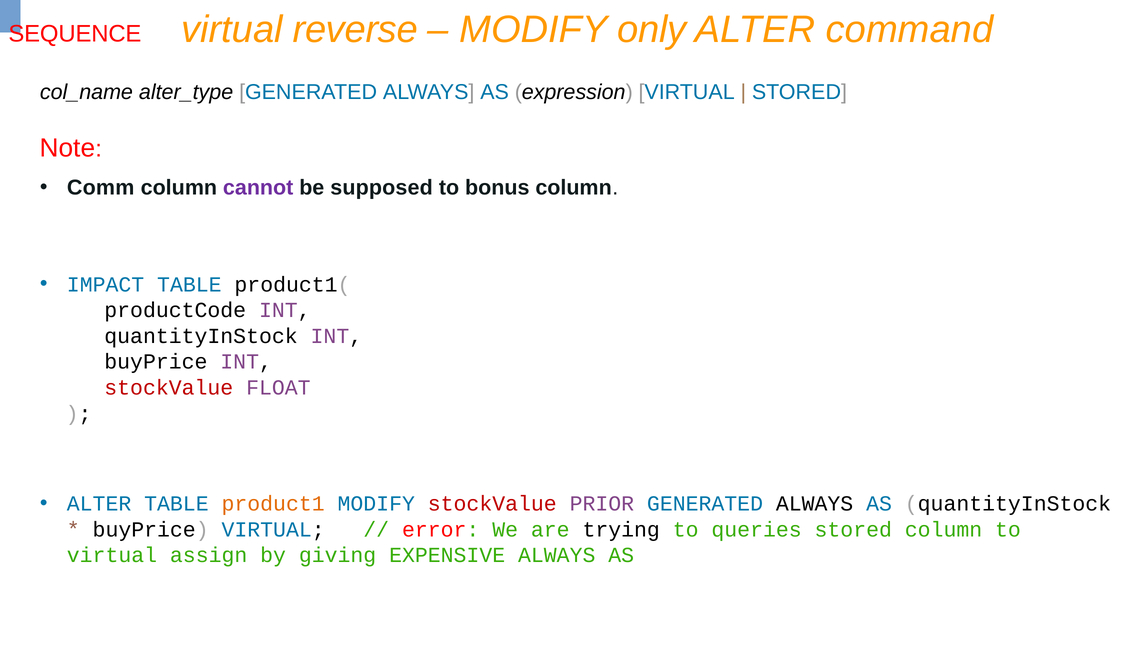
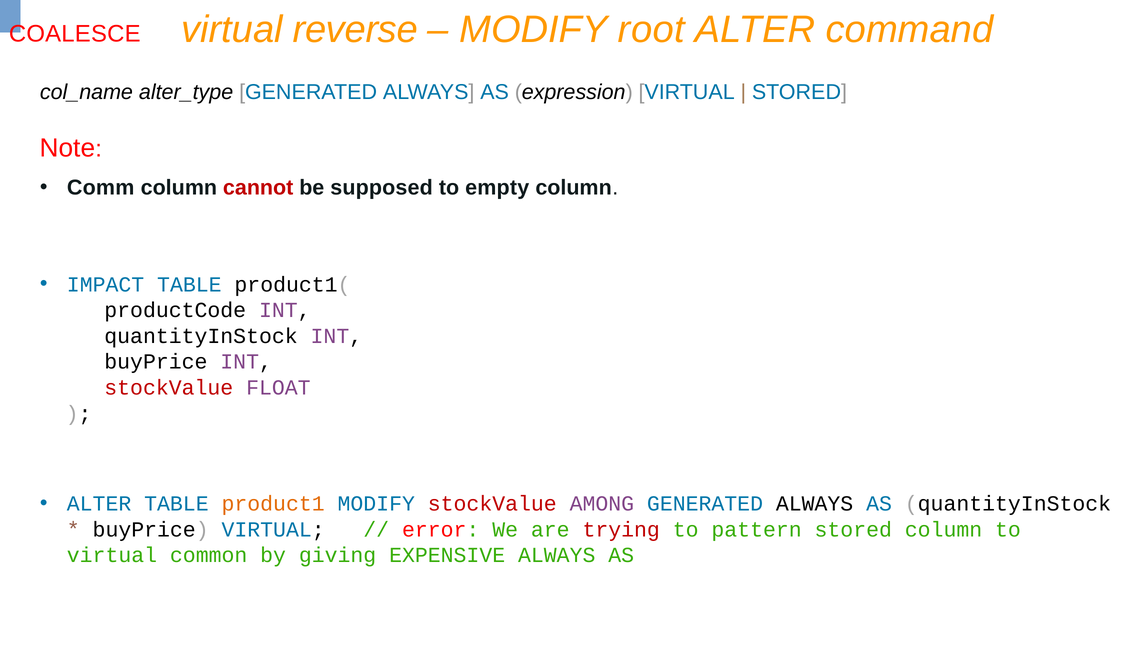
only: only -> root
SEQUENCE: SEQUENCE -> COALESCE
cannot colour: purple -> red
bonus: bonus -> empty
PRIOR: PRIOR -> AMONG
trying colour: black -> red
queries: queries -> pattern
assign: assign -> common
